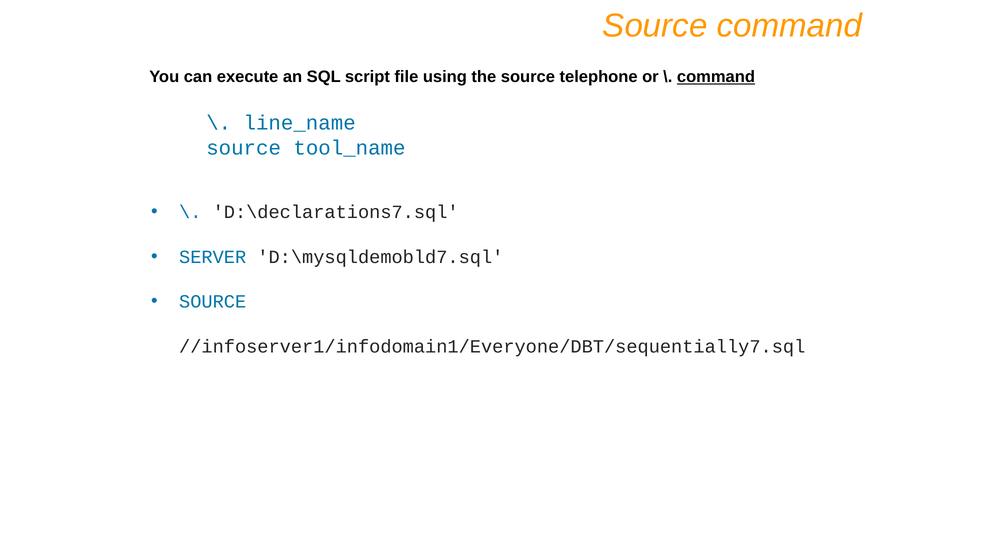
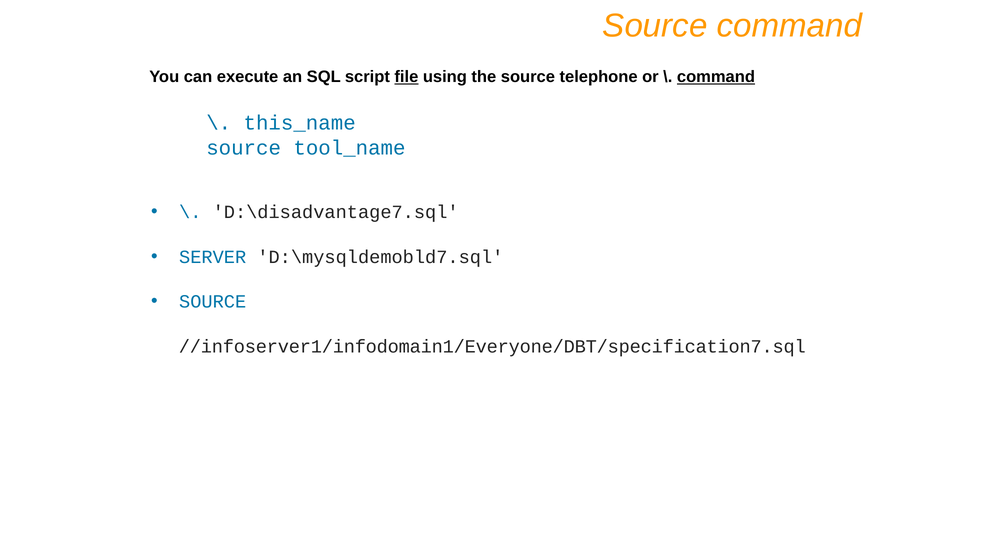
file underline: none -> present
line_name: line_name -> this_name
D:\declarations7.sql: D:\declarations7.sql -> D:\disadvantage7.sql
//infoserver1/infodomain1/Everyone/DBT/sequentially7.sql: //infoserver1/infodomain1/Everyone/DBT/sequentially7.sql -> //infoserver1/infodomain1/Everyone/DBT/specification7.sql
